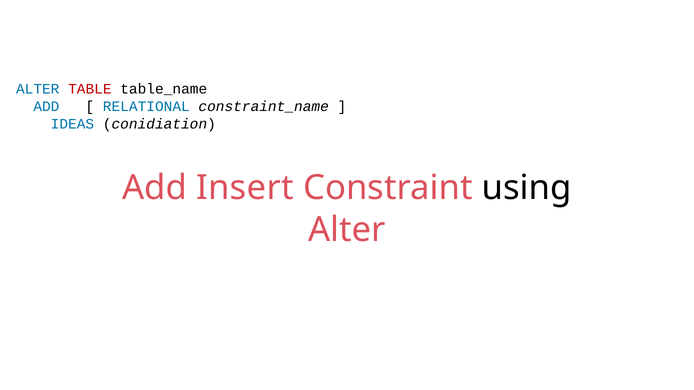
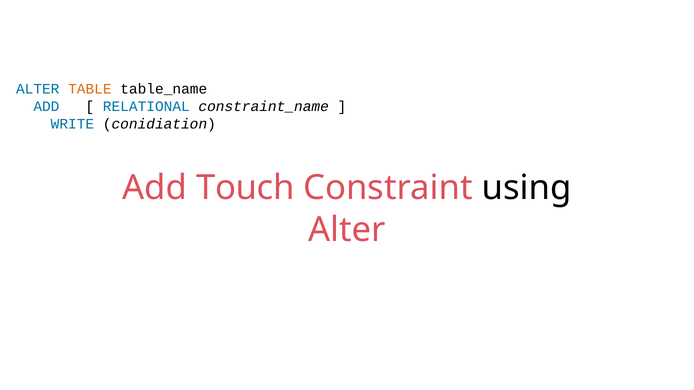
TABLE colour: red -> orange
IDEAS: IDEAS -> WRITE
Insert: Insert -> Touch
